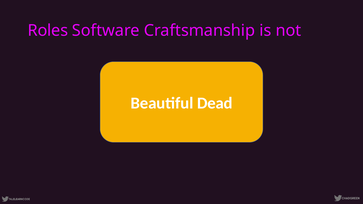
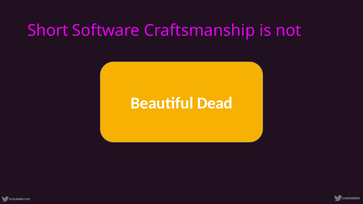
Roles: Roles -> Short
